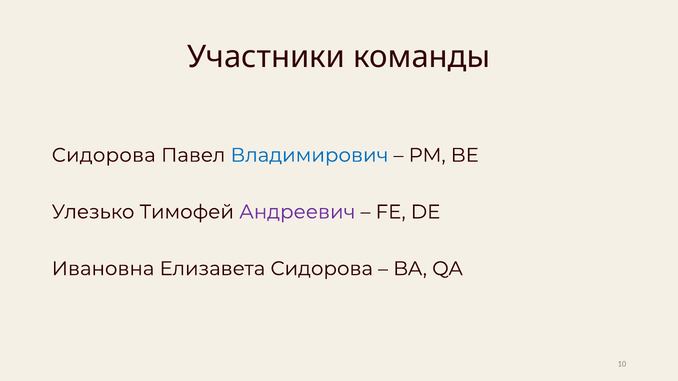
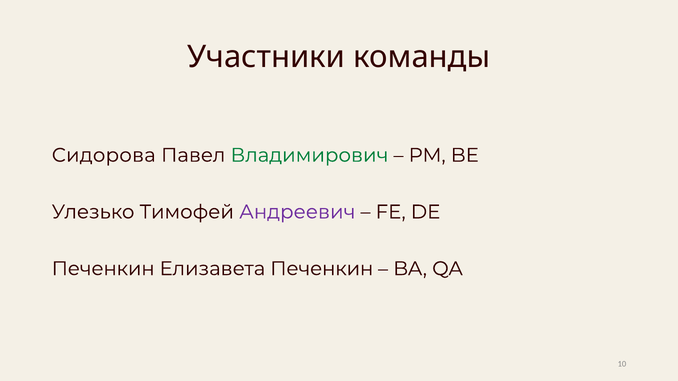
Владимирович colour: blue -> green
Ивановна at (103, 269): Ивановна -> Печенкин
Елизавета Сидорова: Сидорова -> Печенкин
